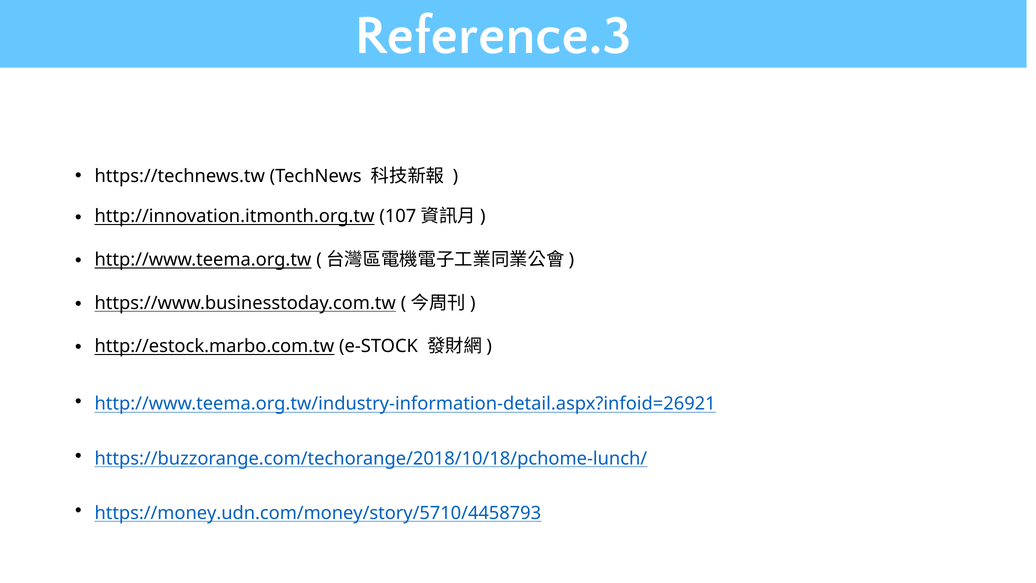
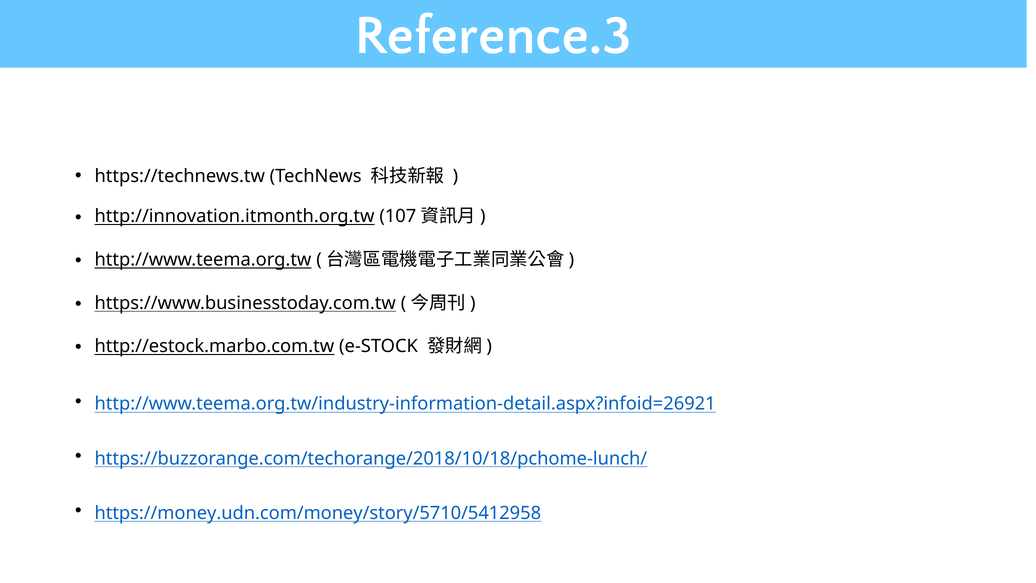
https://money.udn.com/money/story/5710/4458793: https://money.udn.com/money/story/5710/4458793 -> https://money.udn.com/money/story/5710/5412958
